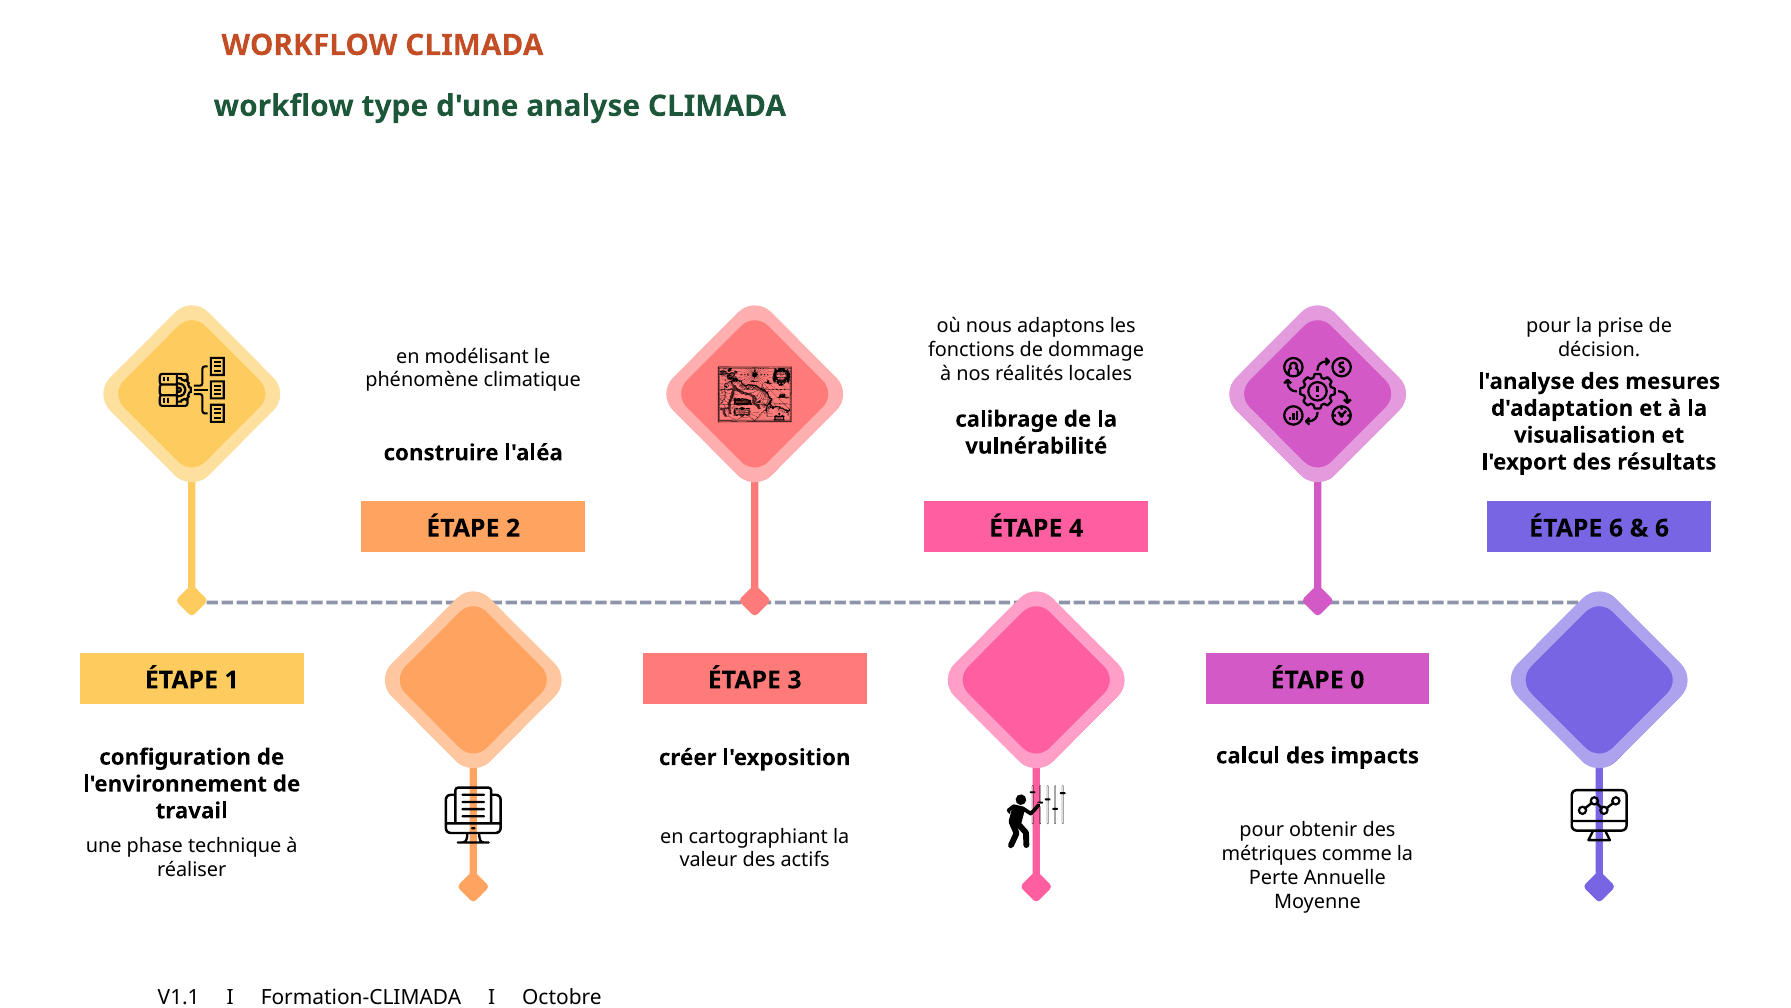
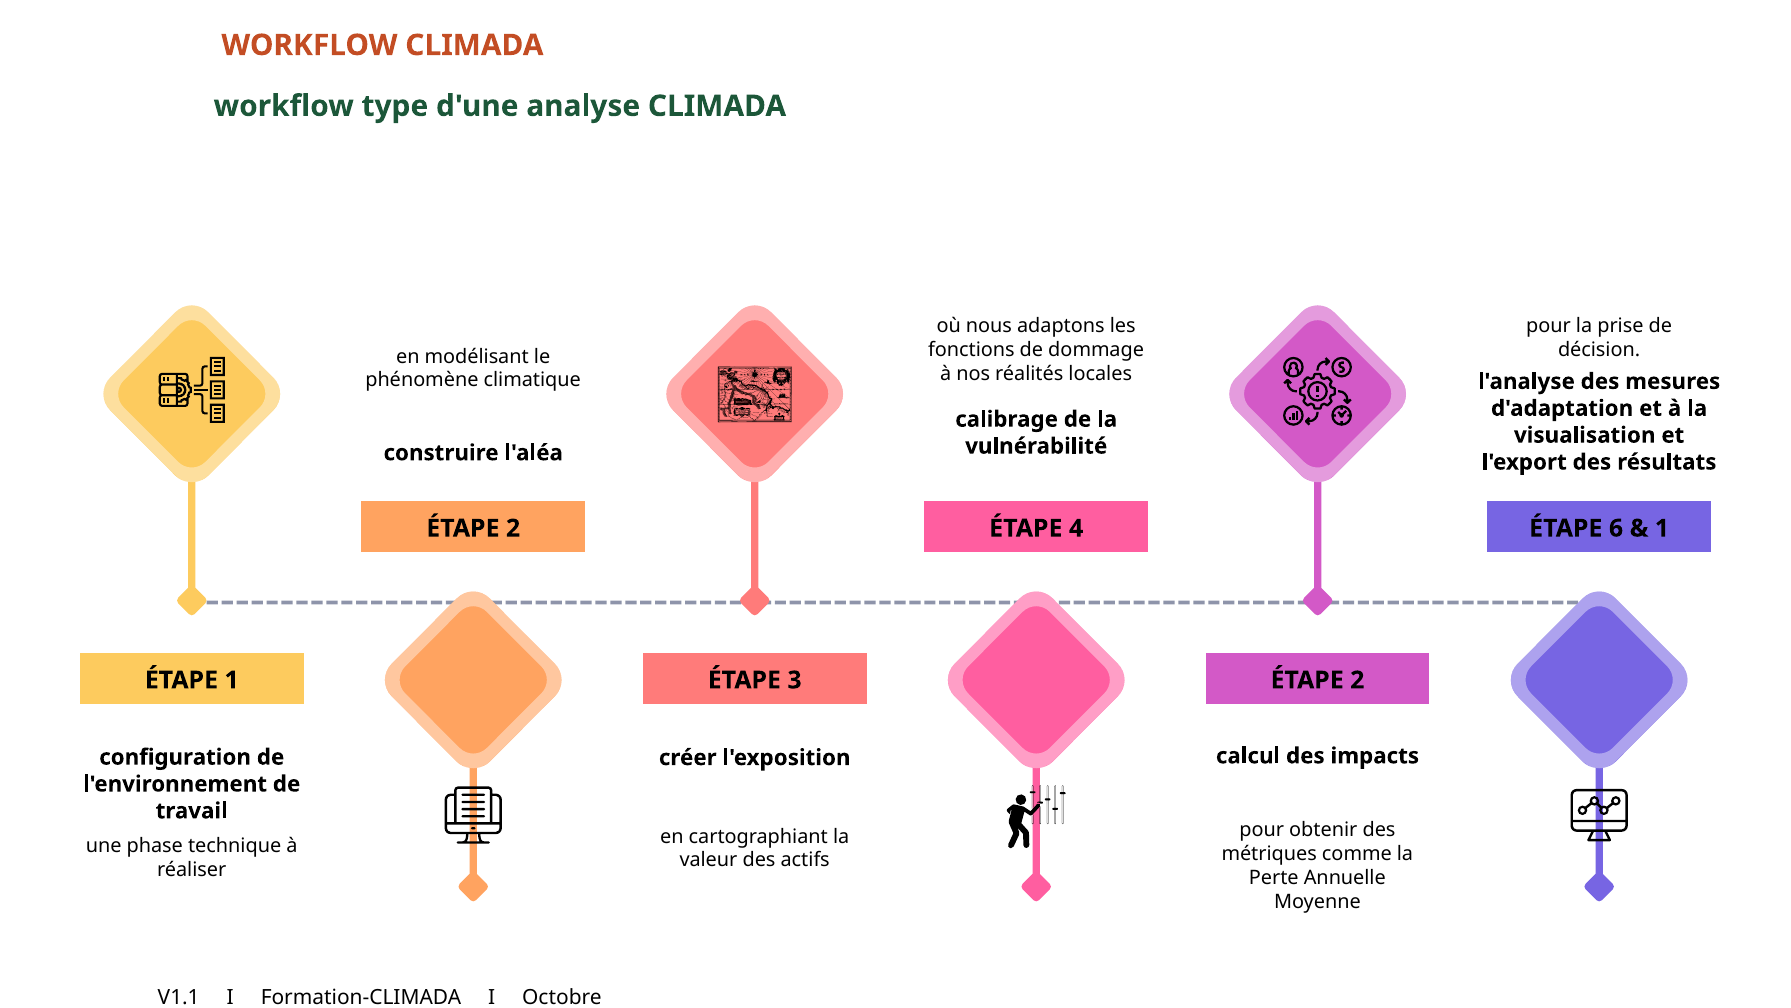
6 at (1662, 528): 6 -> 1
3 ÉTAPE 0: 0 -> 2
